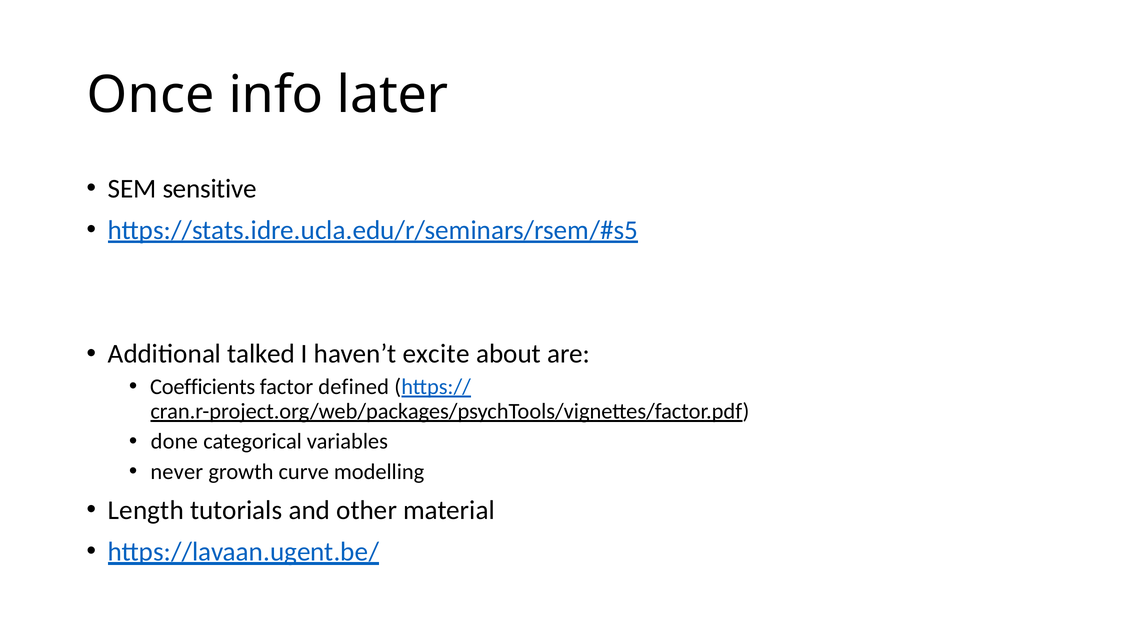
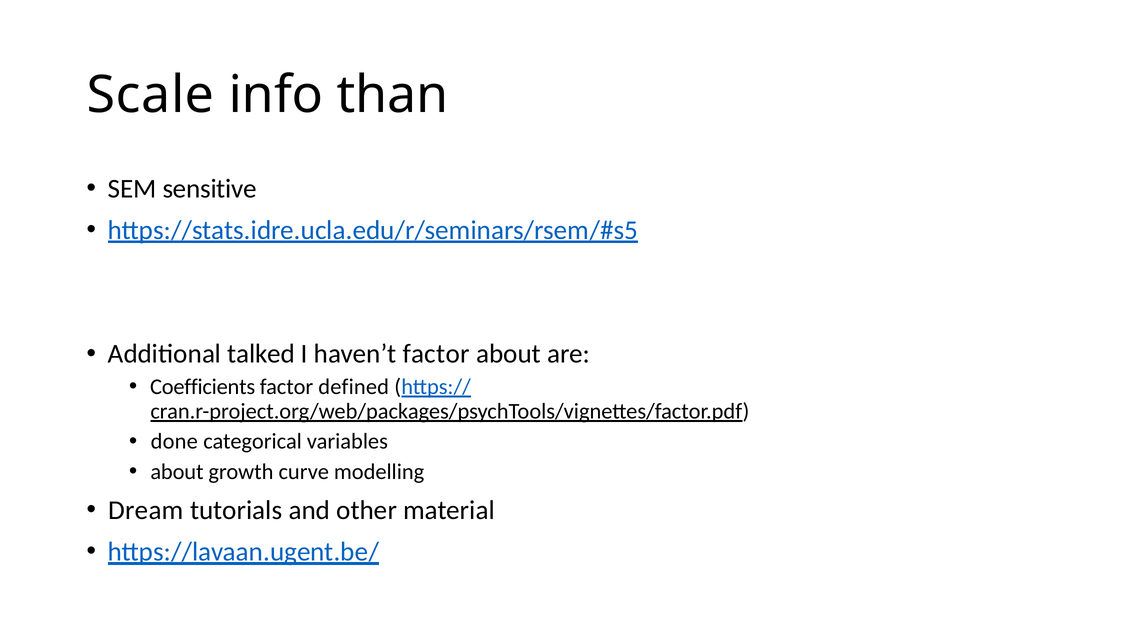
Once: Once -> Scale
later: later -> than
haven’t excite: excite -> factor
never at (177, 472): never -> about
Length: Length -> Dream
